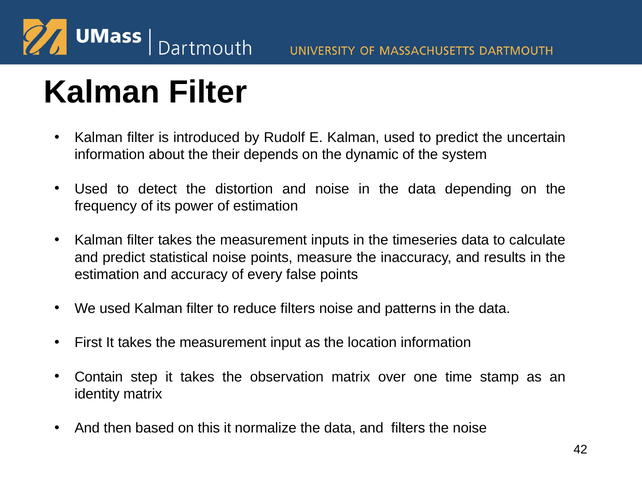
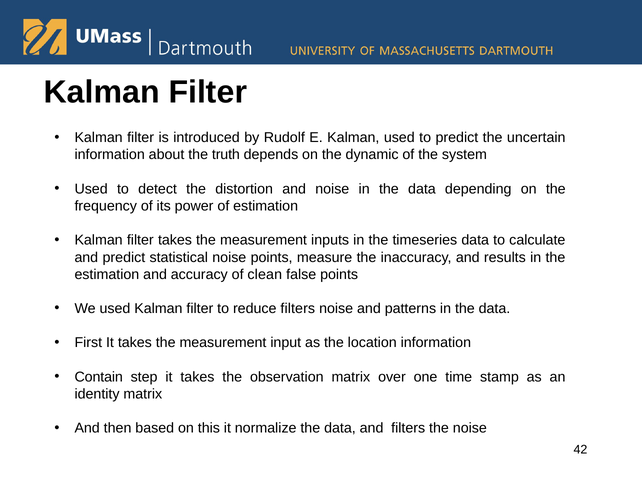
their: their -> truth
every: every -> clean
